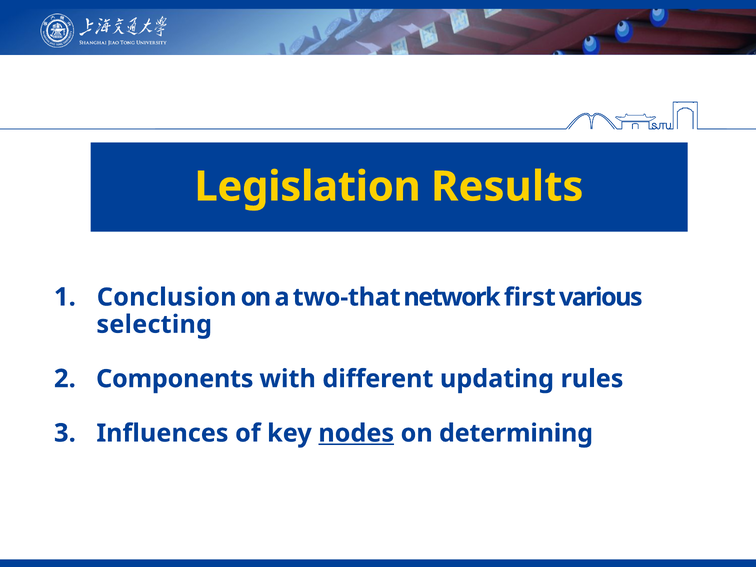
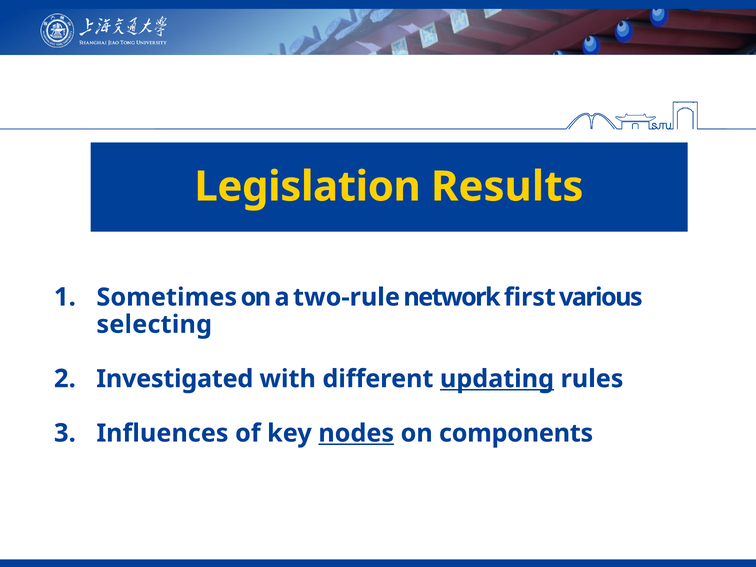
Conclusion: Conclusion -> Sometimes
two-that: two-that -> two-rule
Components: Components -> Investigated
updating underline: none -> present
determining: determining -> components
